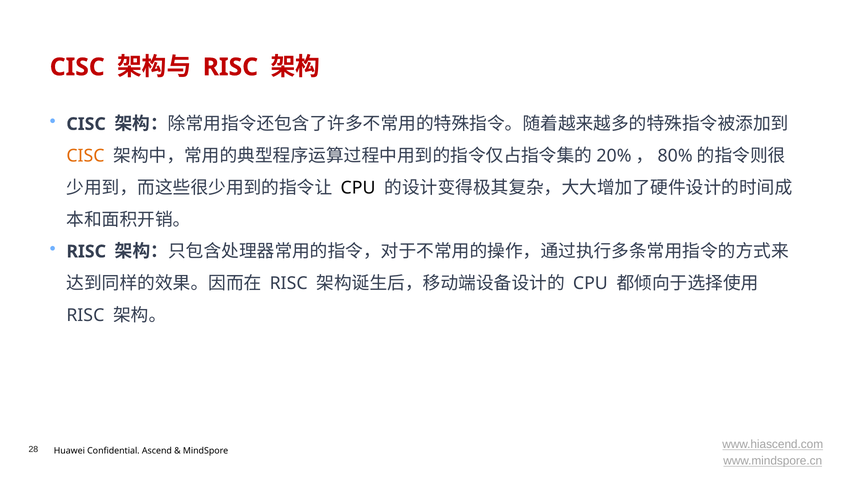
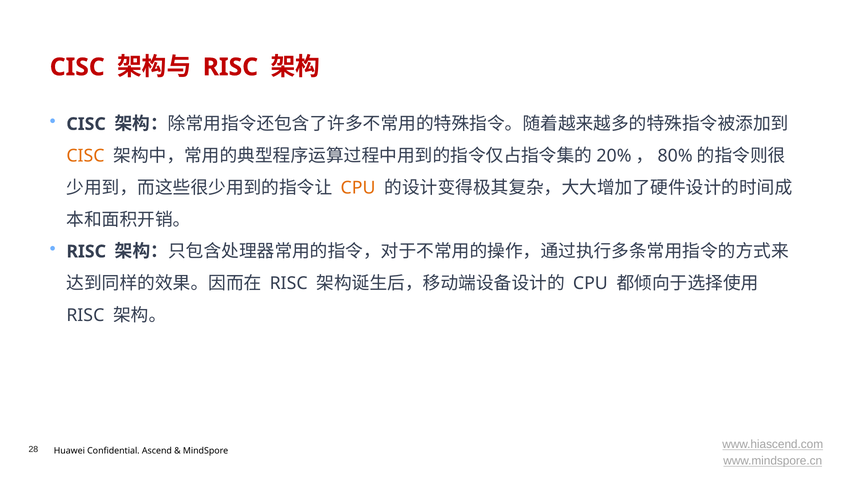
CPU at (358, 188) colour: black -> orange
